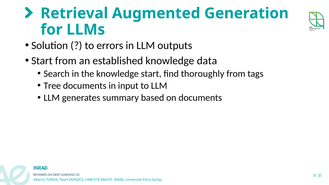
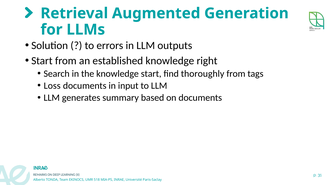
data: data -> right
Tree: Tree -> Loss
